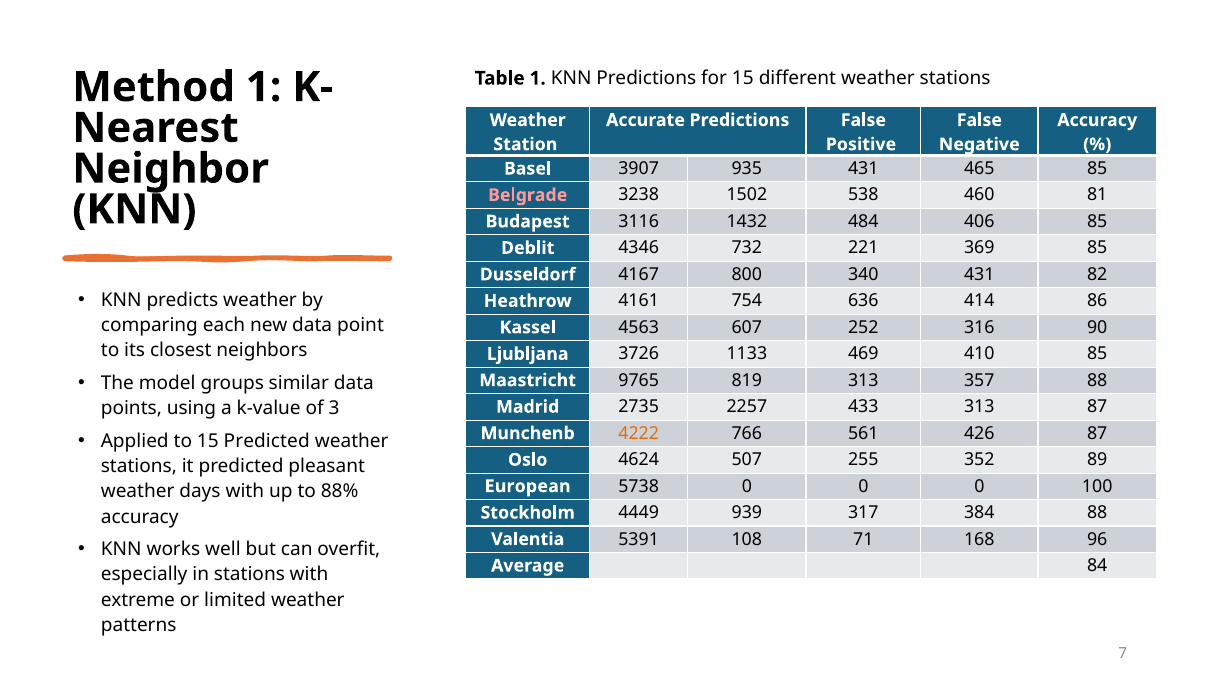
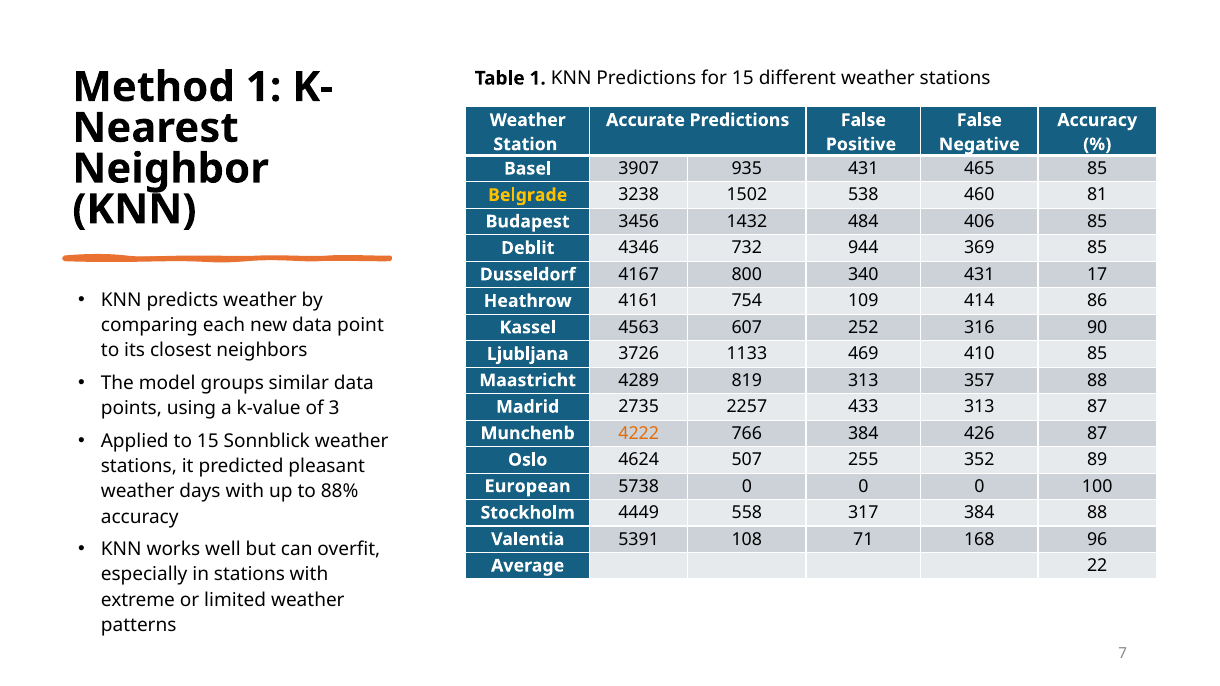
Belgrade colour: pink -> yellow
3116: 3116 -> 3456
221: 221 -> 944
82: 82 -> 17
636: 636 -> 109
9765: 9765 -> 4289
766 561: 561 -> 384
15 Predicted: Predicted -> Sonnblick
939: 939 -> 558
84: 84 -> 22
